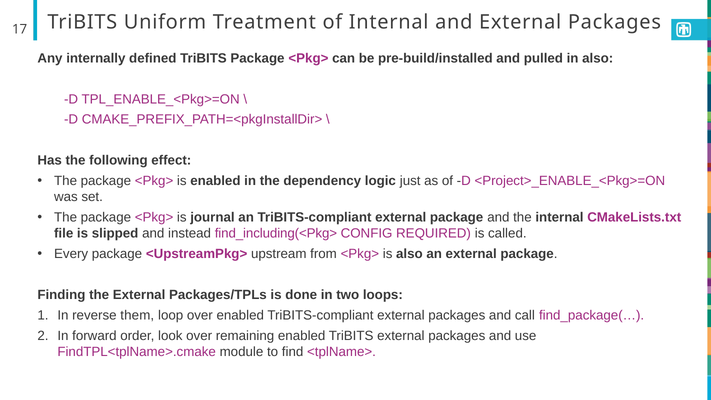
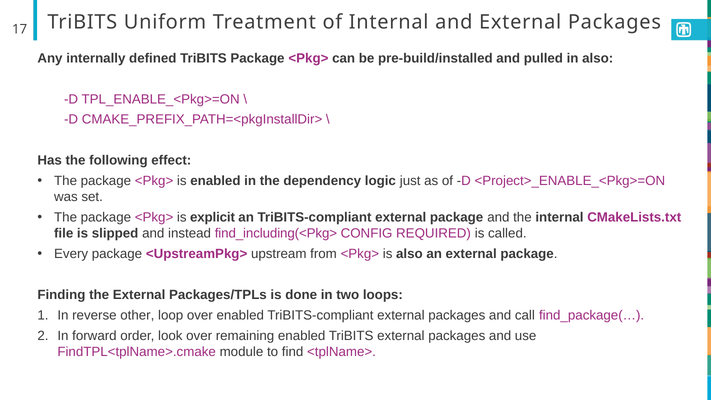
journal: journal -> explicit
them: them -> other
